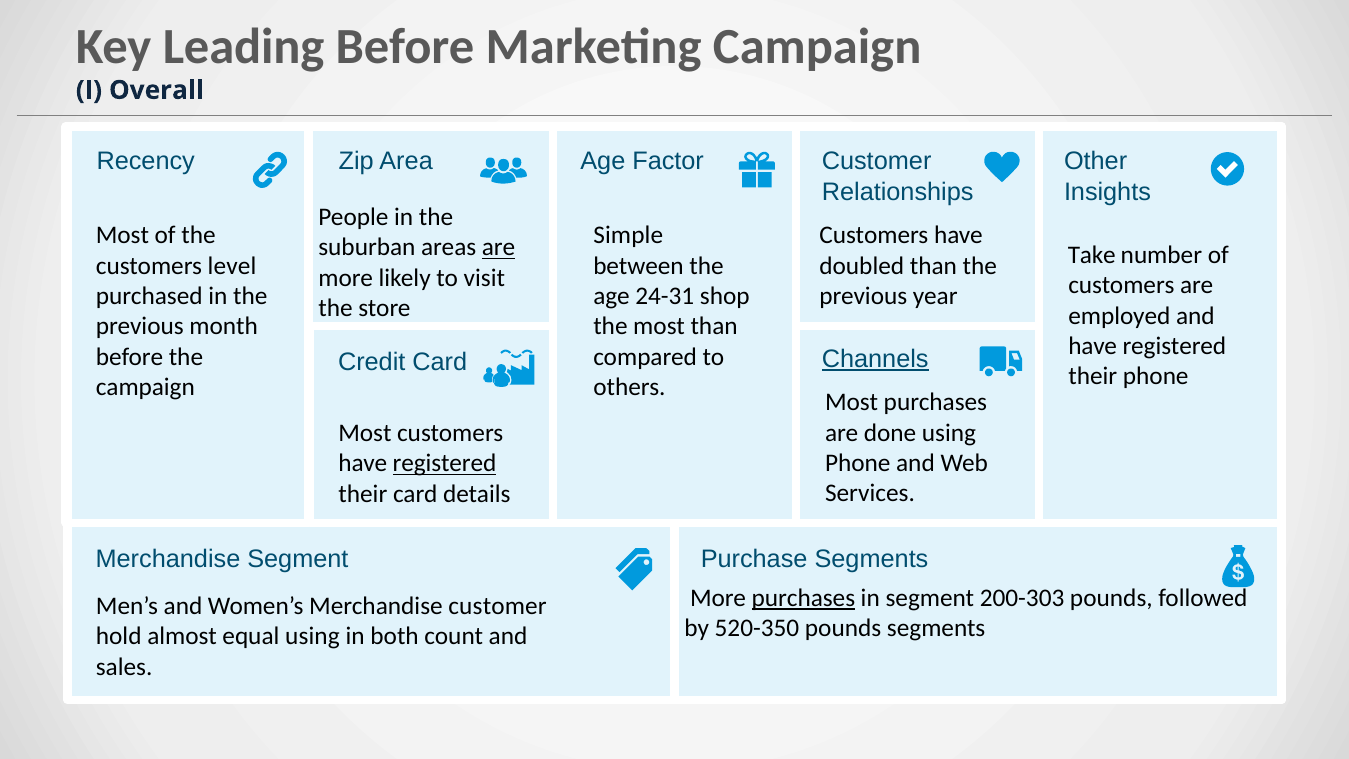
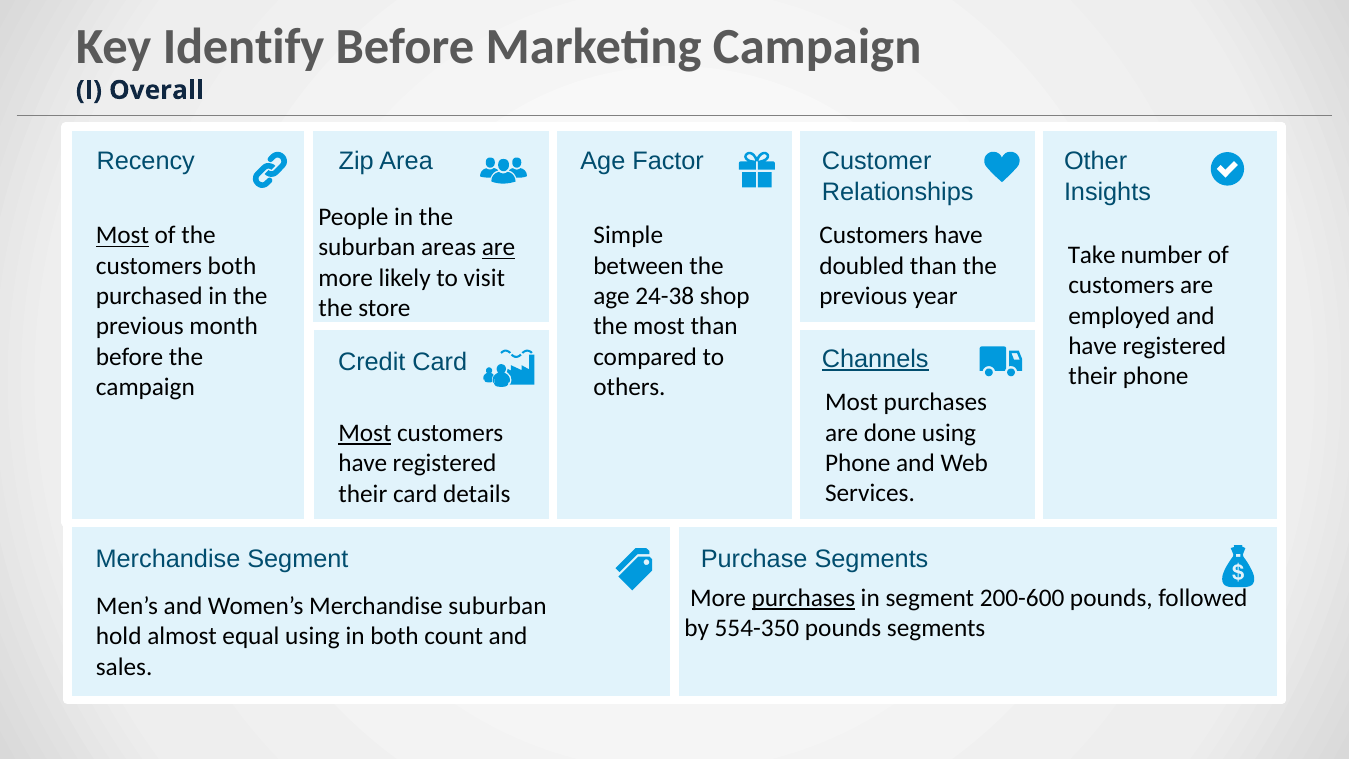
Leading: Leading -> Identify
Most at (122, 236) underline: none -> present
customers level: level -> both
24-31: 24-31 -> 24-38
Most at (365, 433) underline: none -> present
registered at (445, 463) underline: present -> none
200-303: 200-303 -> 200-600
Merchandise customer: customer -> suburban
520-350: 520-350 -> 554-350
